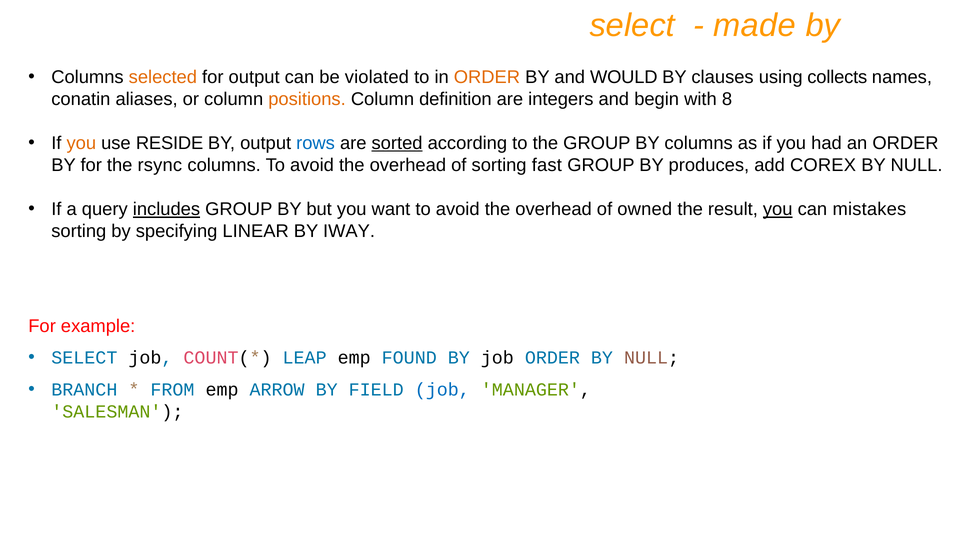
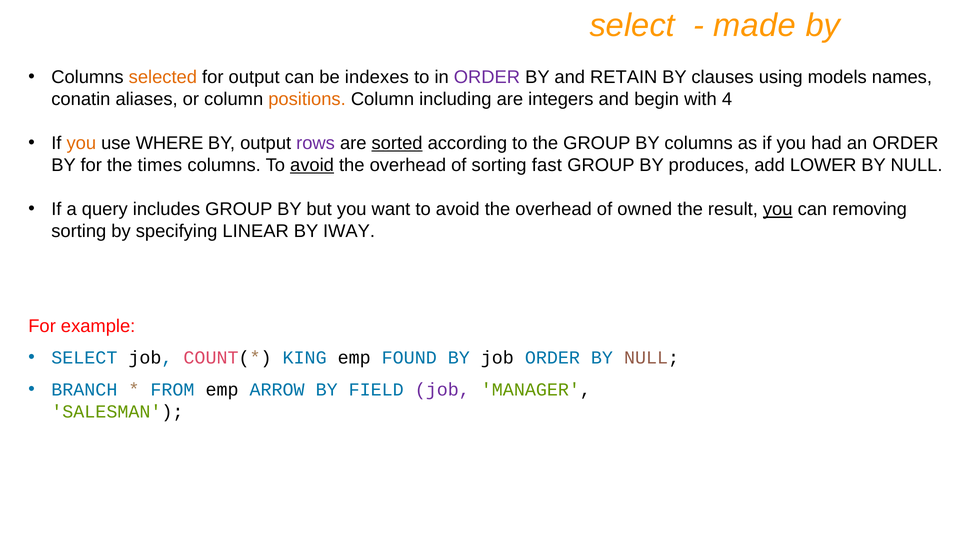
violated: violated -> indexes
ORDER at (487, 77) colour: orange -> purple
WOULD: WOULD -> RETAIN
collects: collects -> models
definition: definition -> including
8: 8 -> 4
RESIDE: RESIDE -> WHERE
rows colour: blue -> purple
rsync: rsync -> times
avoid at (312, 165) underline: none -> present
COREX: COREX -> LOWER
includes underline: present -> none
mistakes: mistakes -> removing
LEAP: LEAP -> KING
job at (442, 390) colour: blue -> purple
